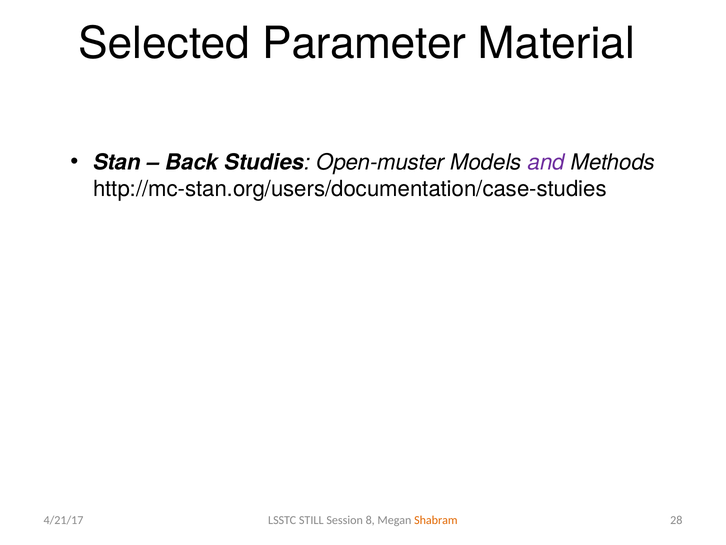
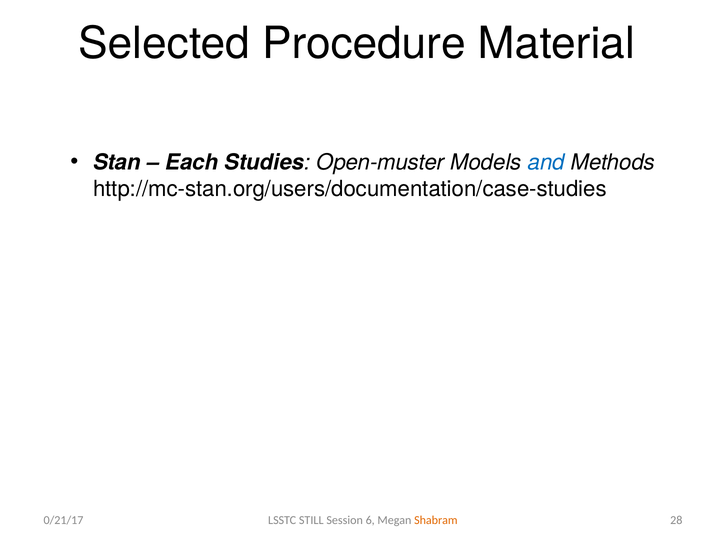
Parameter: Parameter -> Procedure
Back: Back -> Each
and colour: purple -> blue
8: 8 -> 6
4/21/17: 4/21/17 -> 0/21/17
